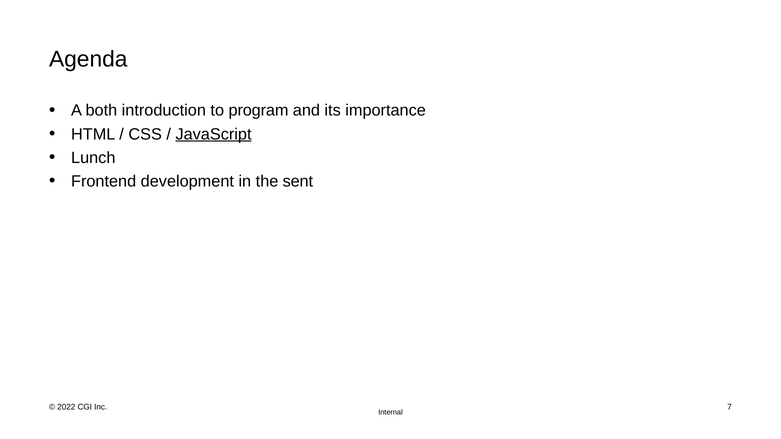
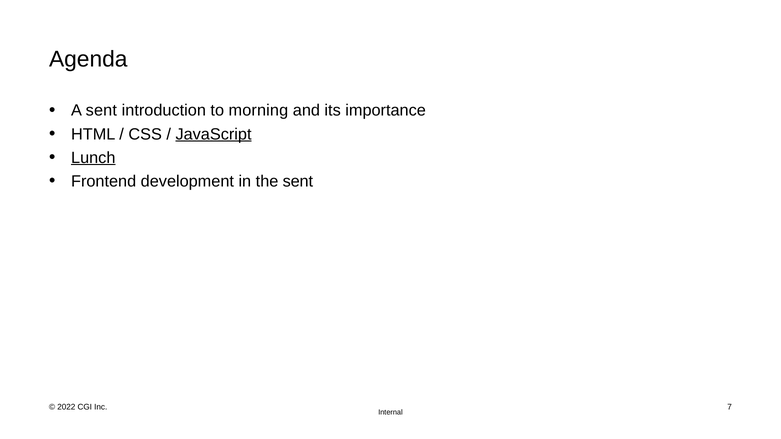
A both: both -> sent
program: program -> morning
Lunch underline: none -> present
